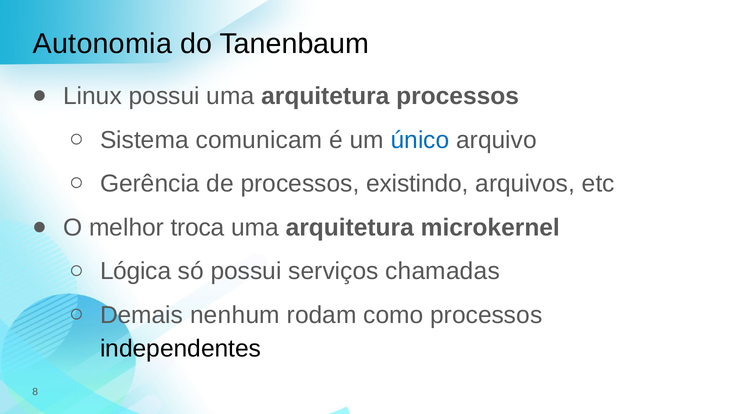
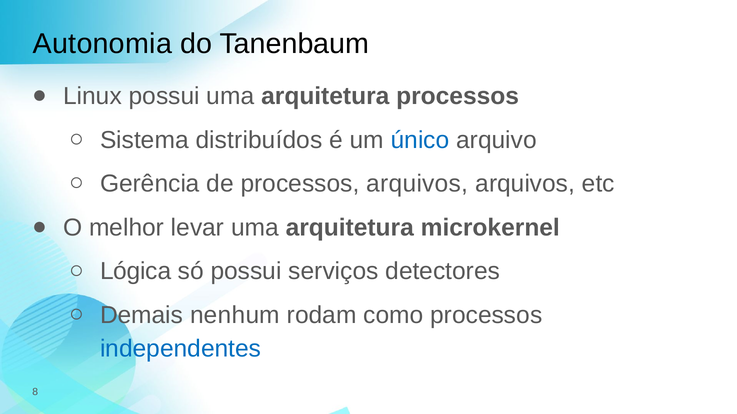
comunicam: comunicam -> distribuídos
processos existindo: existindo -> arquivos
troca: troca -> levar
chamadas: chamadas -> detectores
independentes colour: black -> blue
